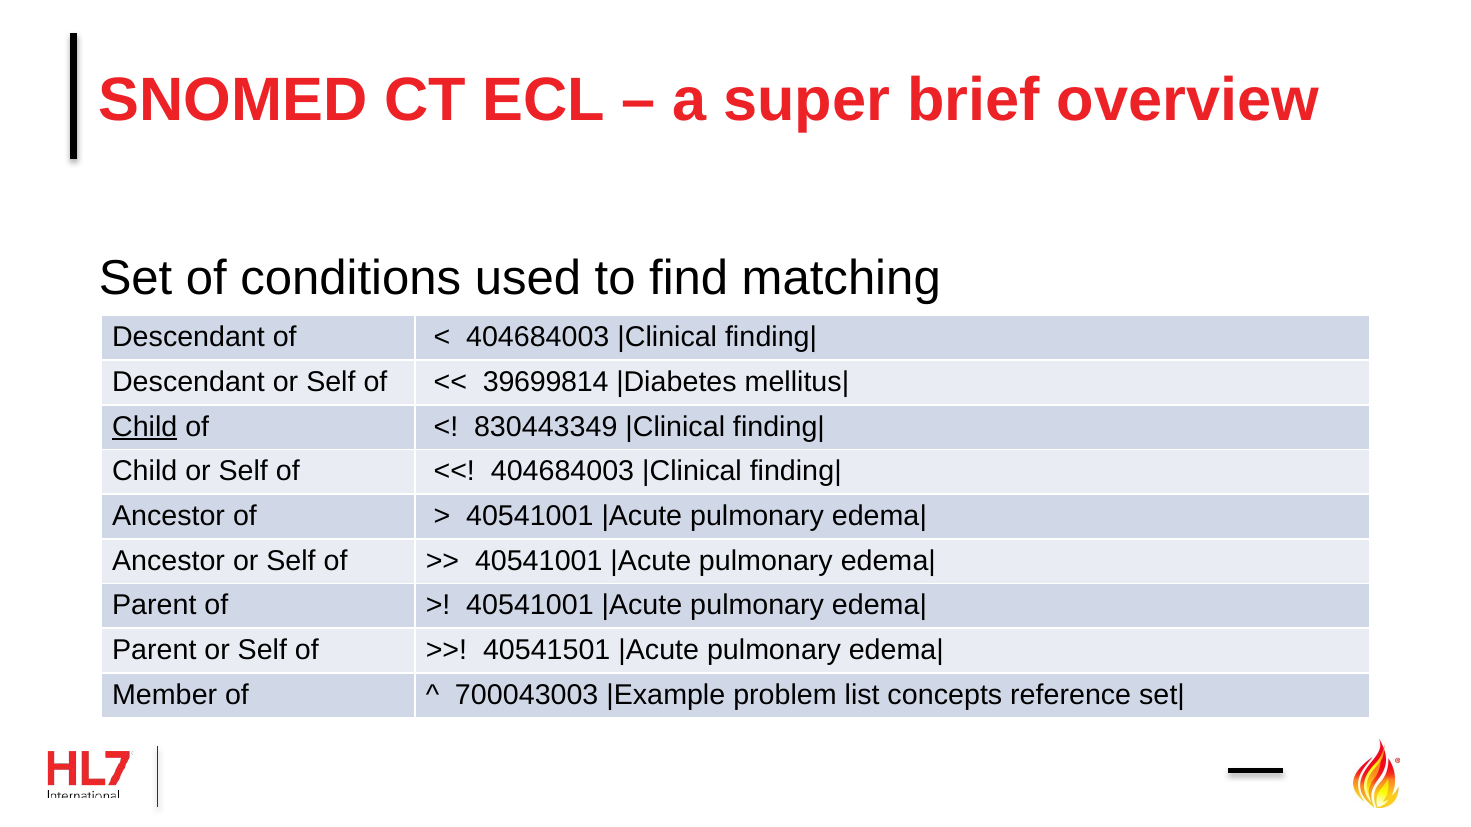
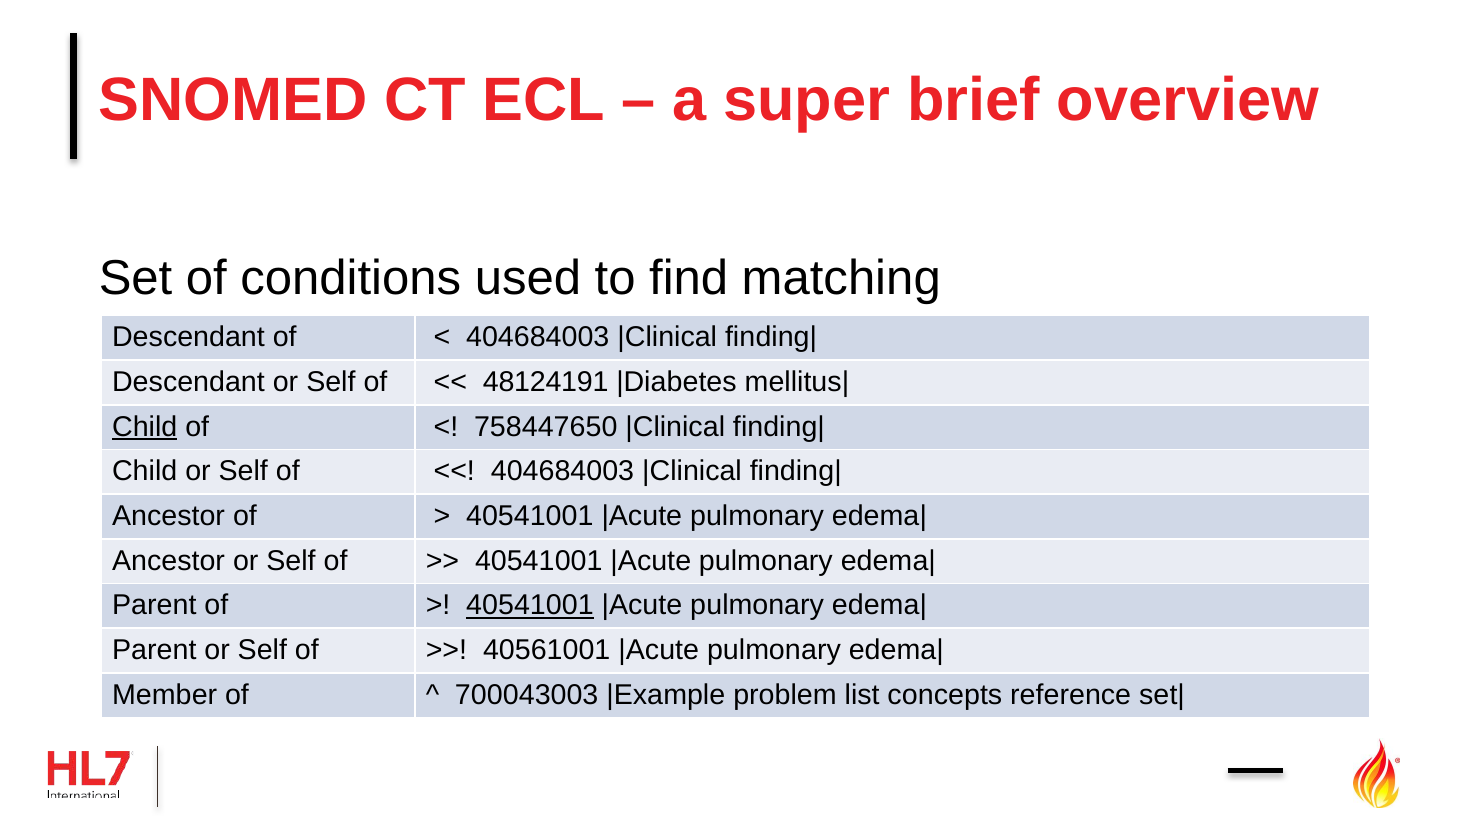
39699814: 39699814 -> 48124191
830443349: 830443349 -> 758447650
40541001 at (530, 606) underline: none -> present
40541501: 40541501 -> 40561001
